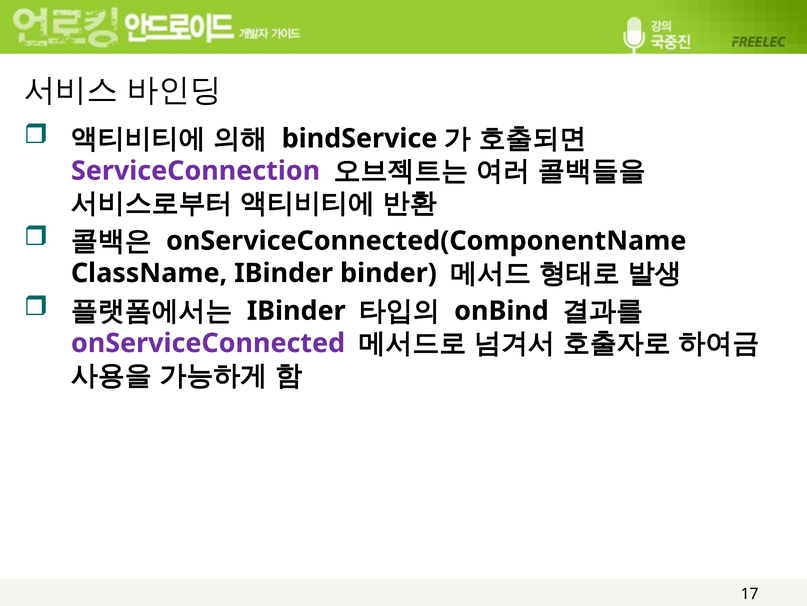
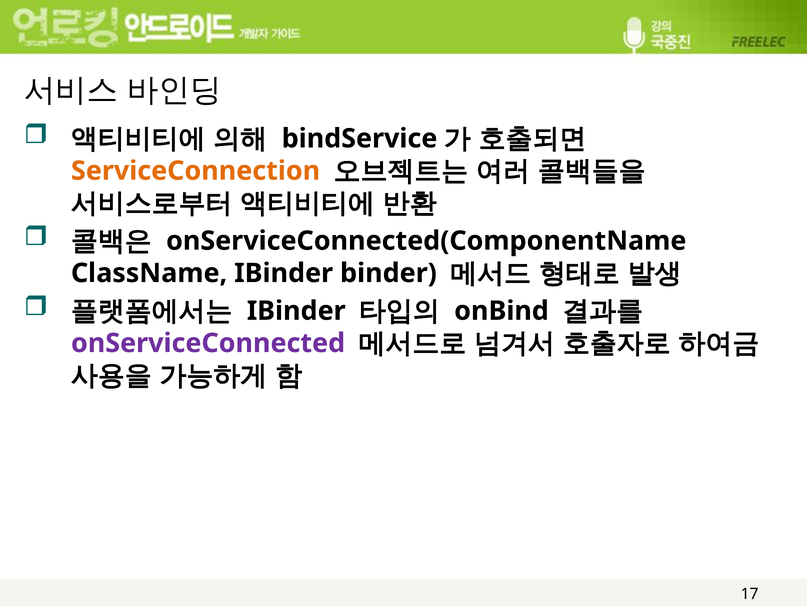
ServiceConnection colour: purple -> orange
